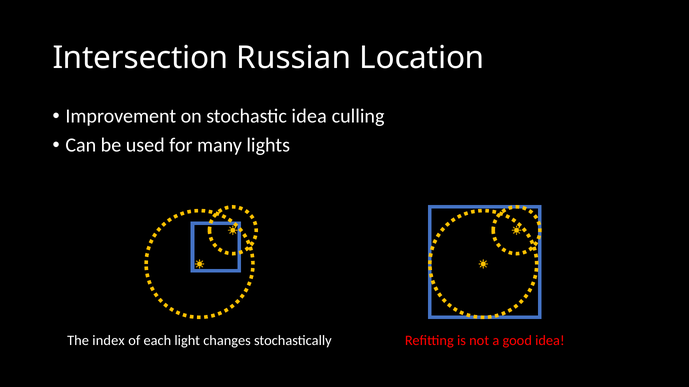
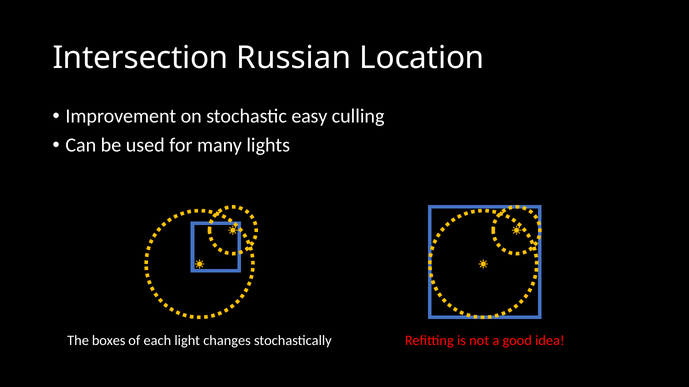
stochastic idea: idea -> easy
index: index -> boxes
